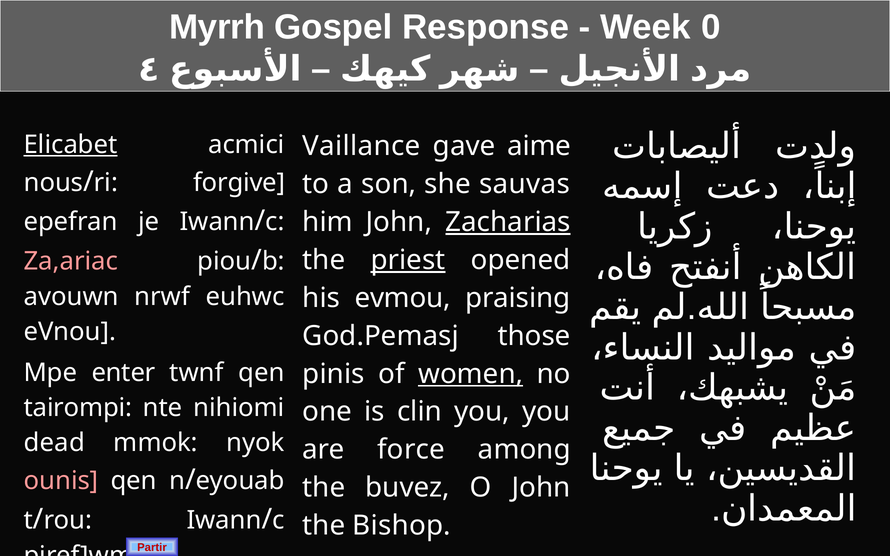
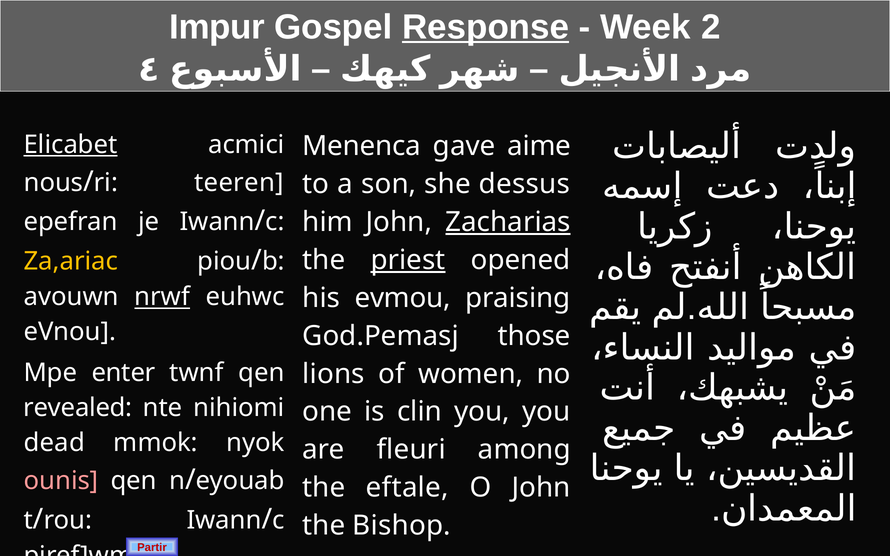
Myrrh: Myrrh -> Impur
Response underline: none -> present
0: 0 -> 2
Vaillance: Vaillance -> Menenca
forgive: forgive -> teeren
sauvas: sauvas -> dessus
Za,ariac colour: pink -> yellow
nrwf underline: none -> present
pinis: pinis -> lions
women underline: present -> none
tairompi: tairompi -> revealed
force: force -> fleuri
buvez: buvez -> eftale
